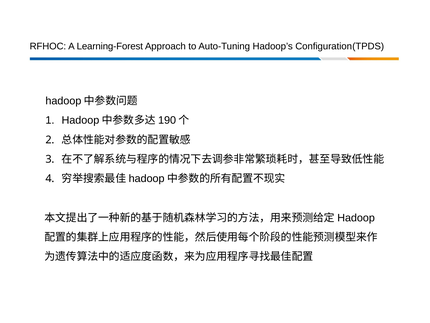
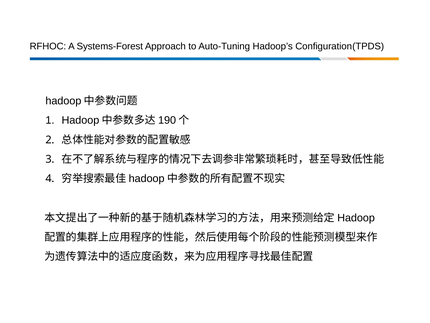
Learning-Forest: Learning-Forest -> Systems-Forest
